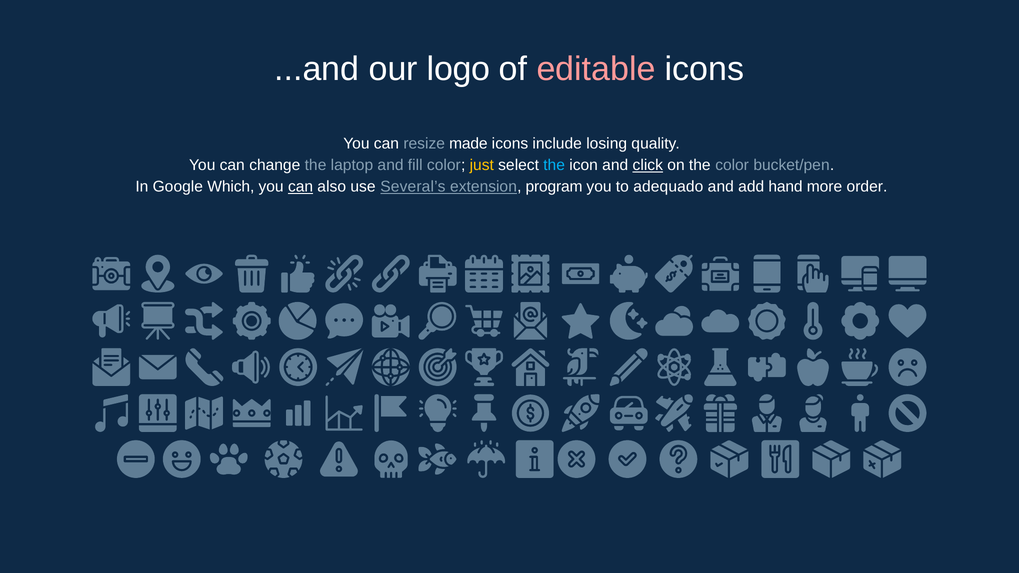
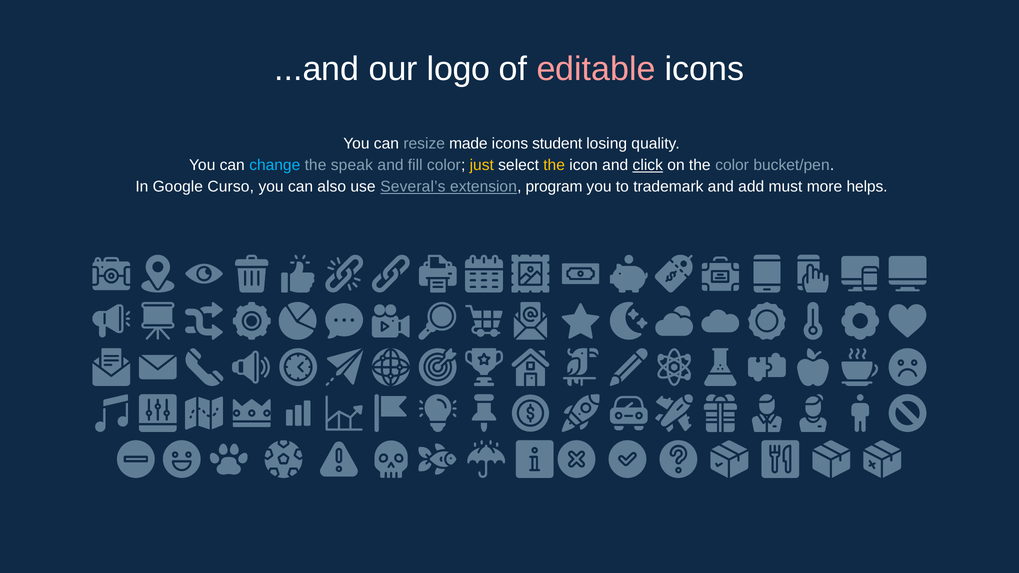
include: include -> student
change colour: white -> light blue
laptop: laptop -> speak
the at (554, 165) colour: light blue -> yellow
Which: Which -> Curso
can at (301, 187) underline: present -> none
adequado: adequado -> trademark
hand: hand -> must
order: order -> helps
